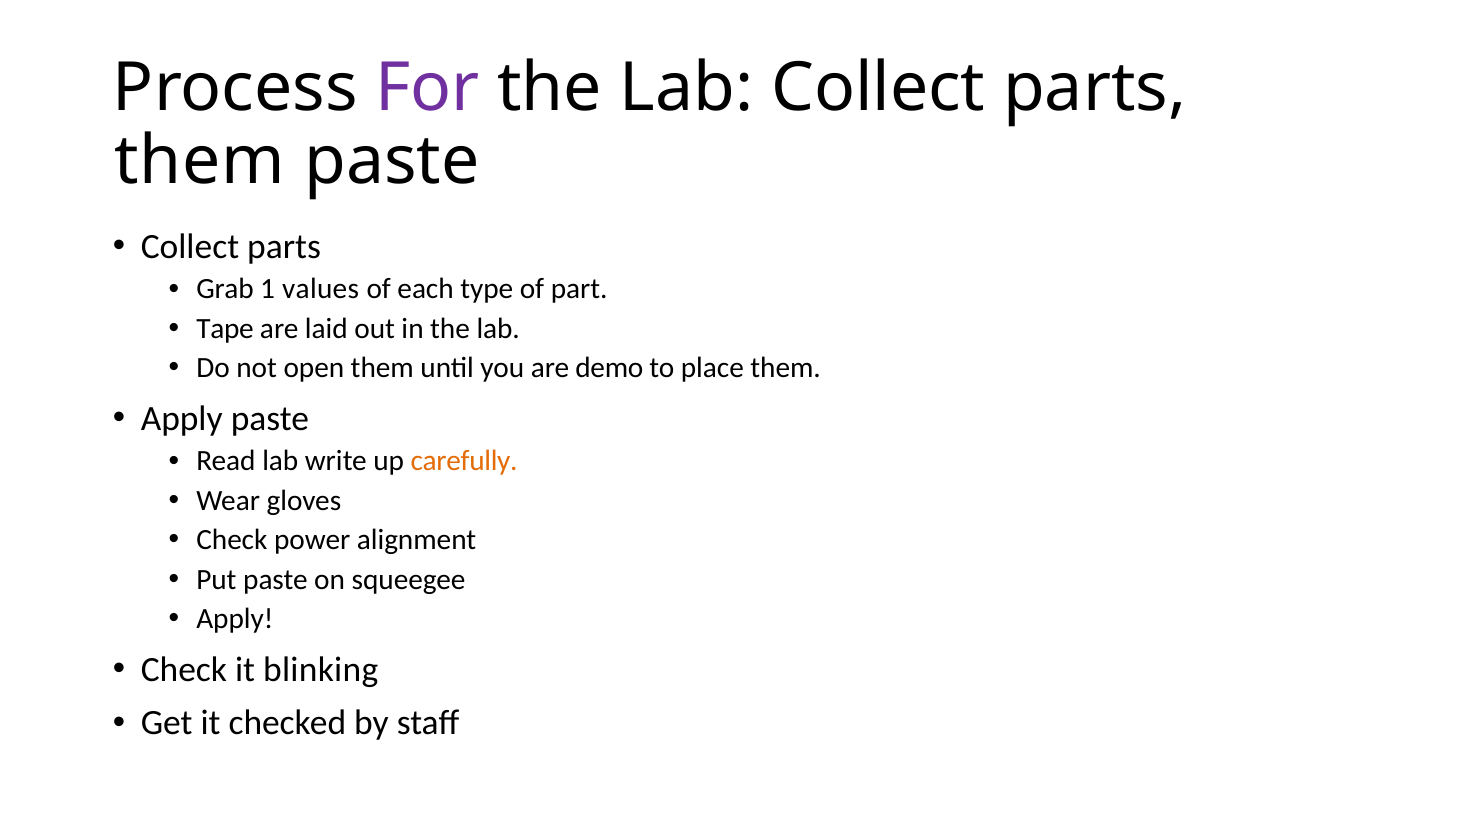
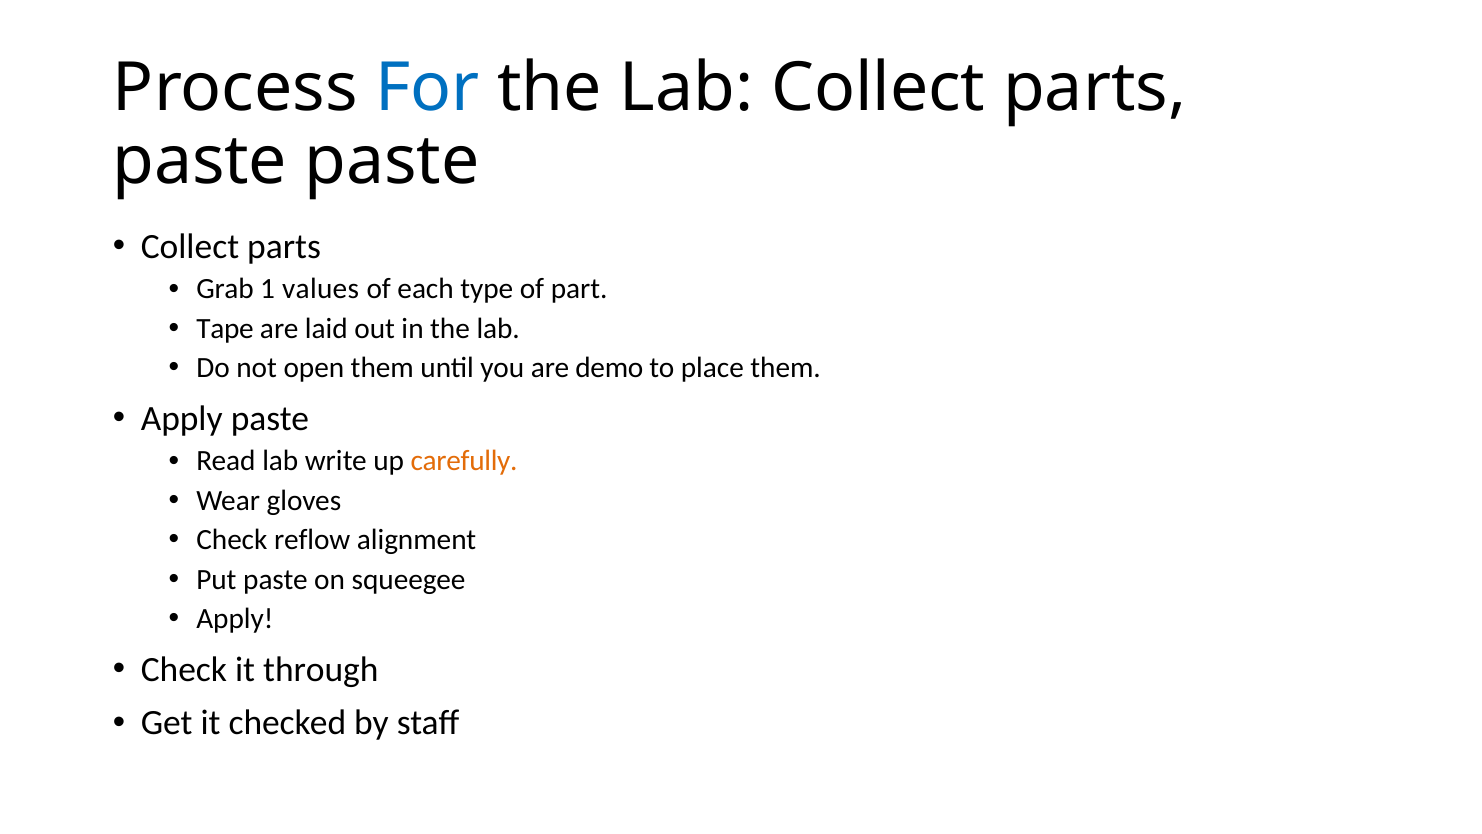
For colour: purple -> blue
them at (199, 161): them -> paste
power: power -> reflow
blinking: blinking -> through
